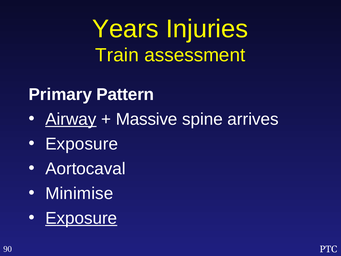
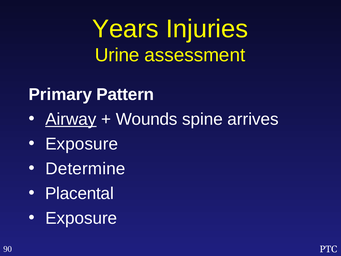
Train: Train -> Urine
Massive: Massive -> Wounds
Aortocaval: Aortocaval -> Determine
Minimise: Minimise -> Placental
Exposure at (81, 218) underline: present -> none
